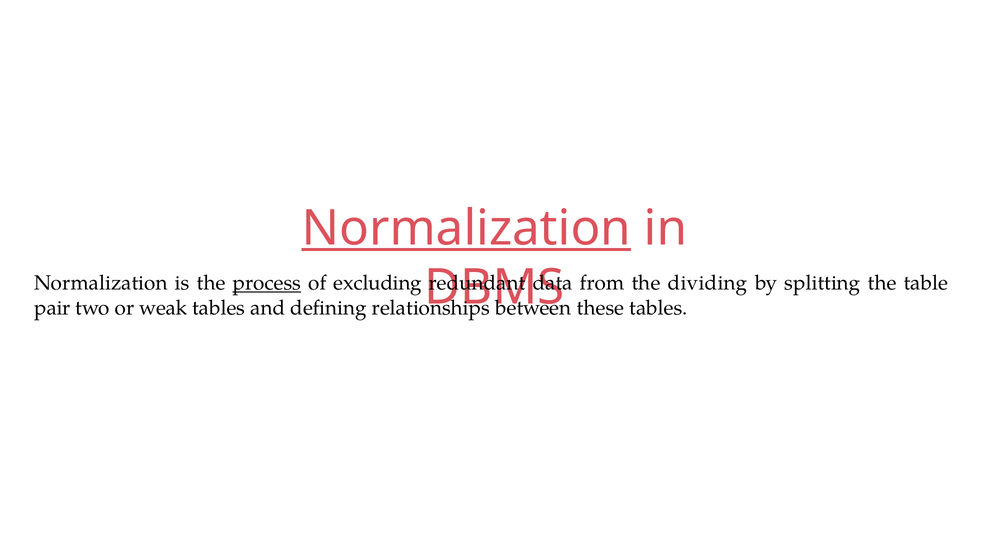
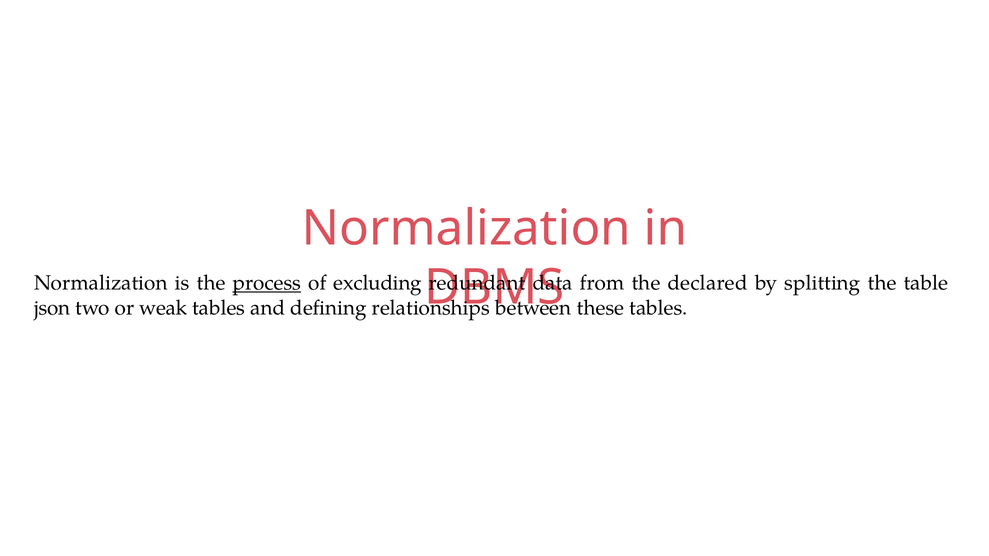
Normalization at (466, 228) underline: present -> none
dividing: dividing -> declared
pair: pair -> json
